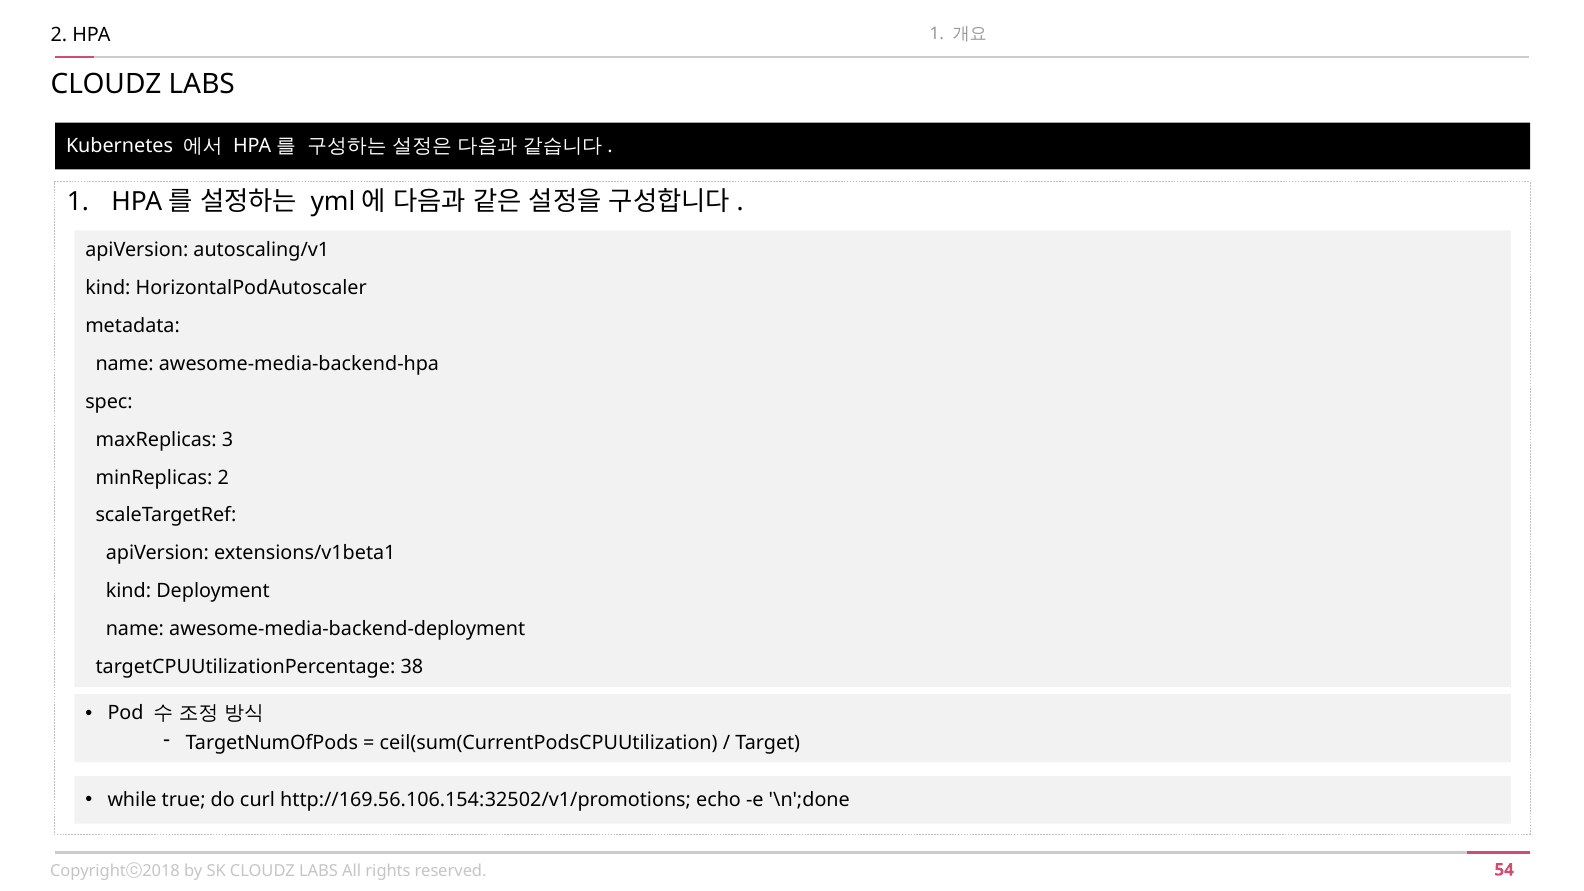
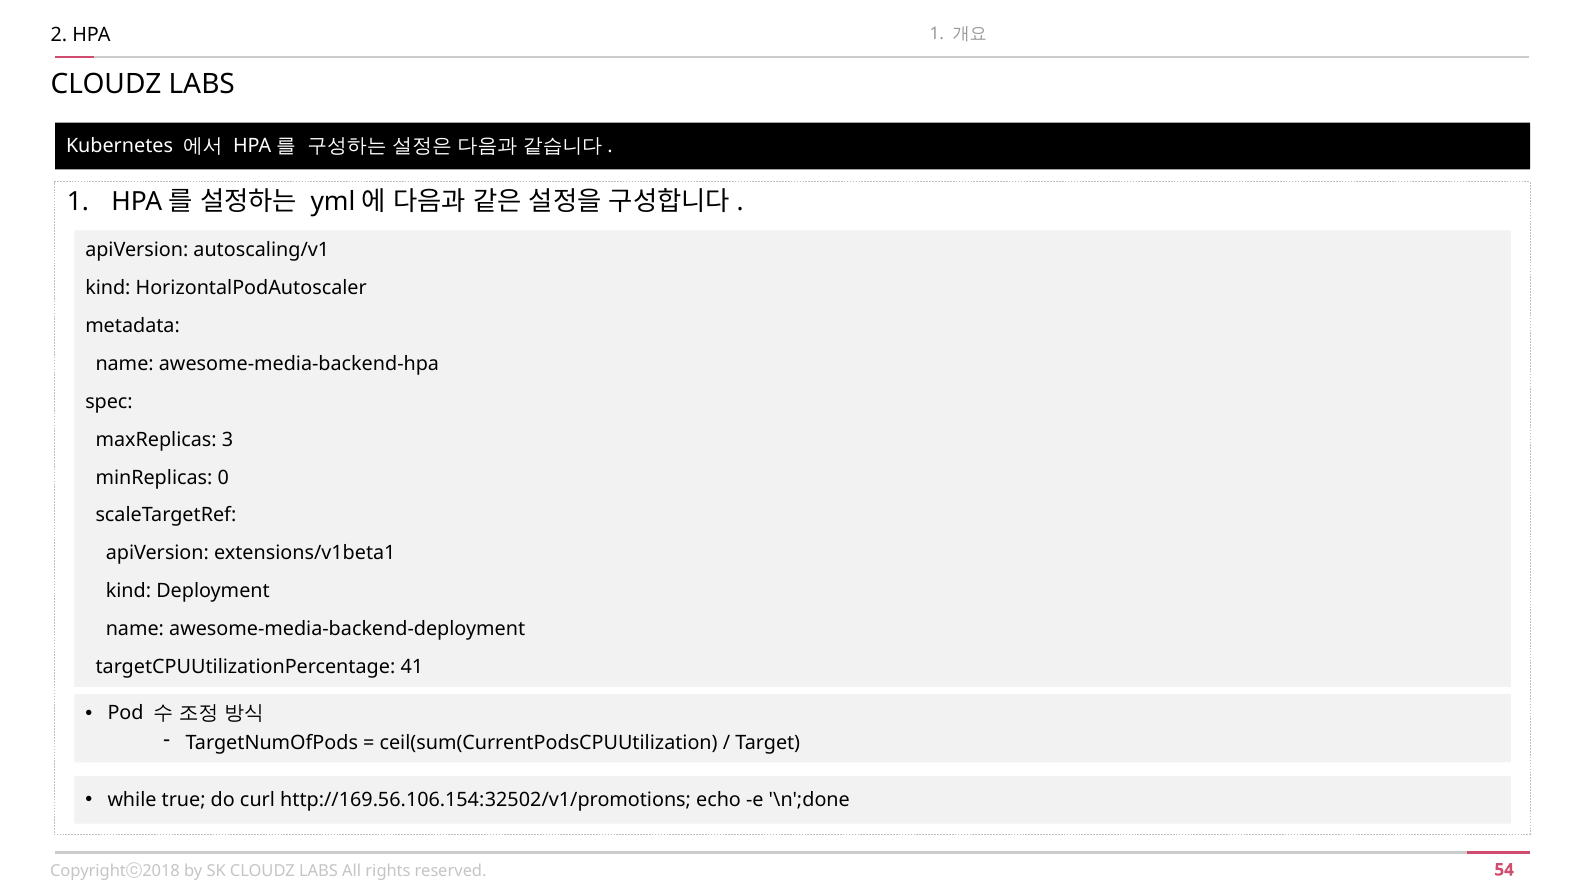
minReplicas 2: 2 -> 0
38: 38 -> 41
